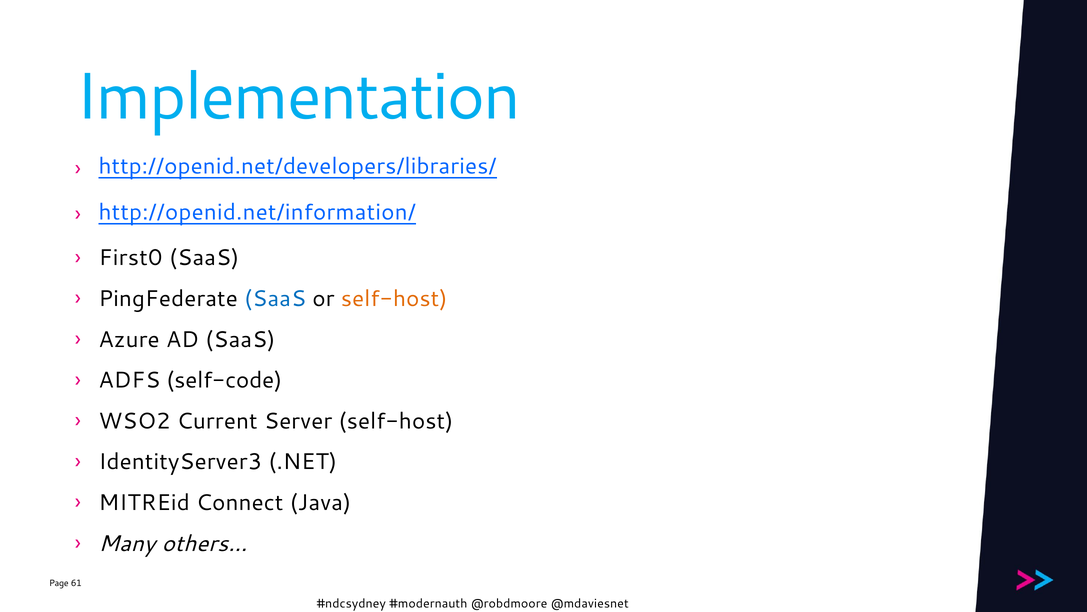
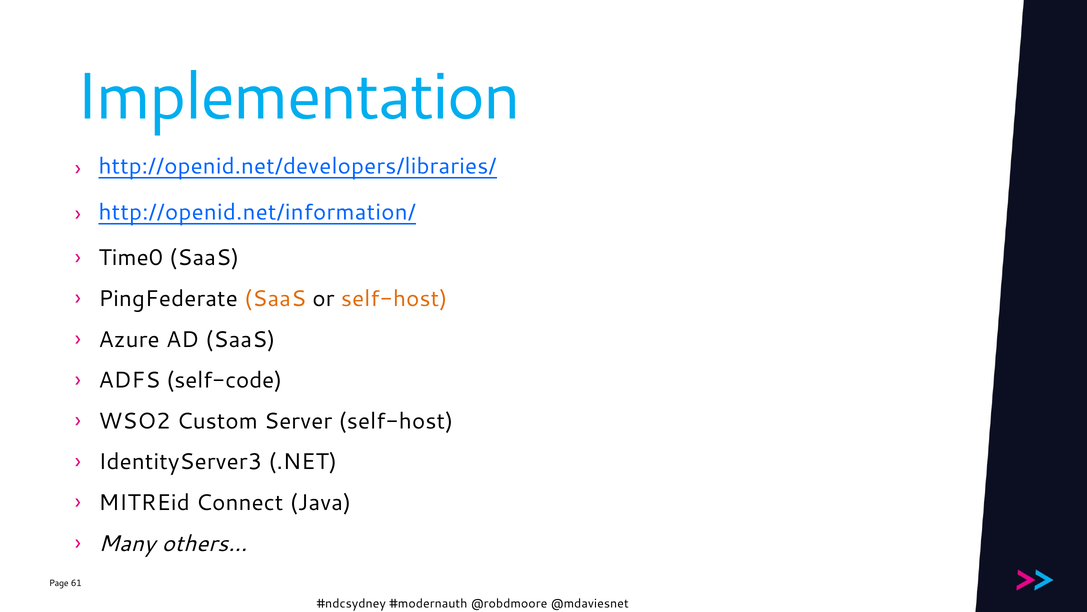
First0: First0 -> Time0
SaaS at (275, 299) colour: blue -> orange
Current: Current -> Custom
